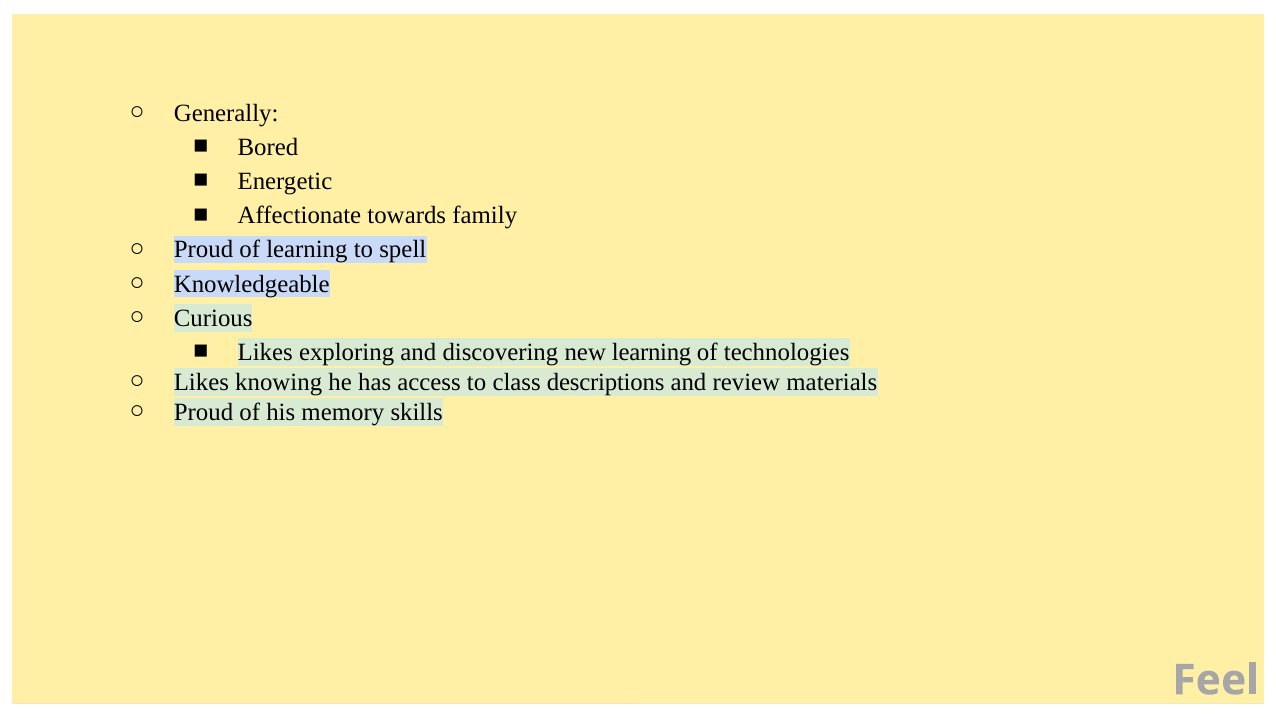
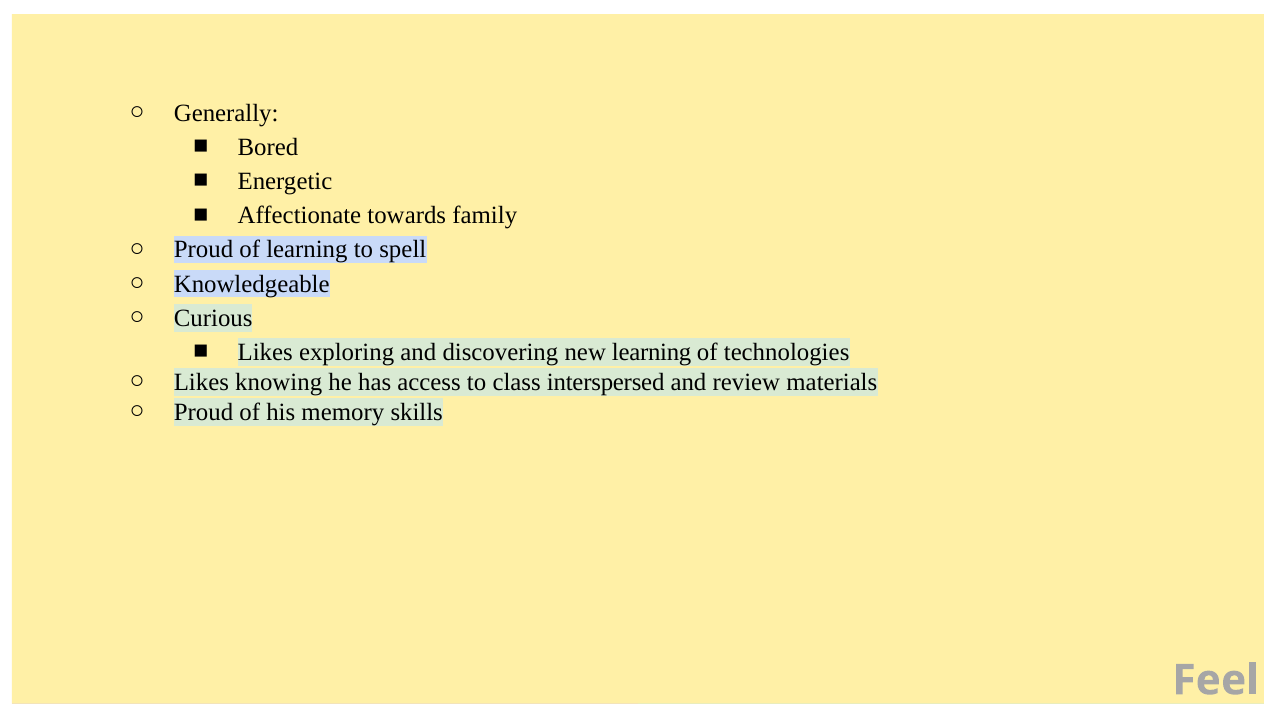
descriptions: descriptions -> interspersed
